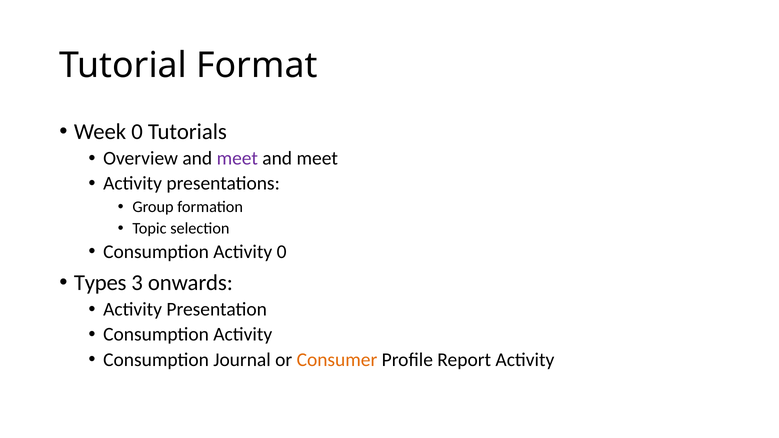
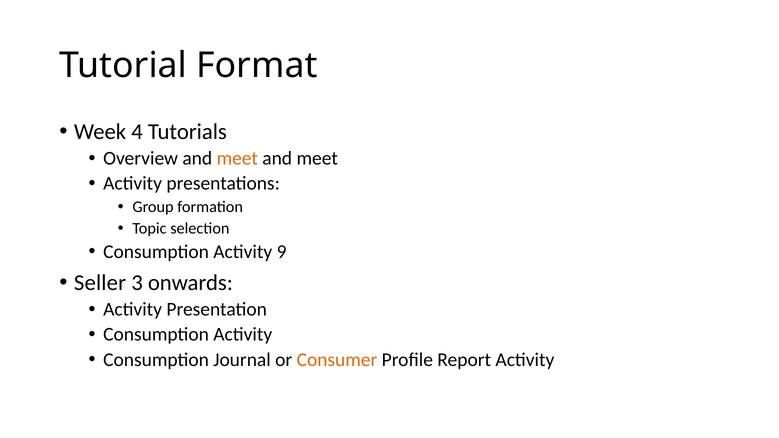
Week 0: 0 -> 4
meet at (237, 159) colour: purple -> orange
Activity 0: 0 -> 9
Types: Types -> Seller
